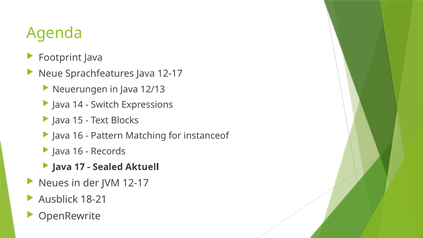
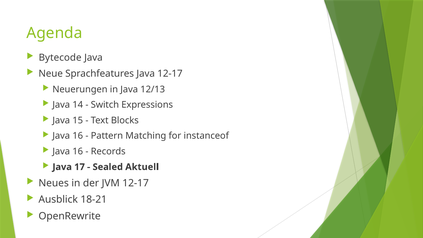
Footprint: Footprint -> Bytecode
